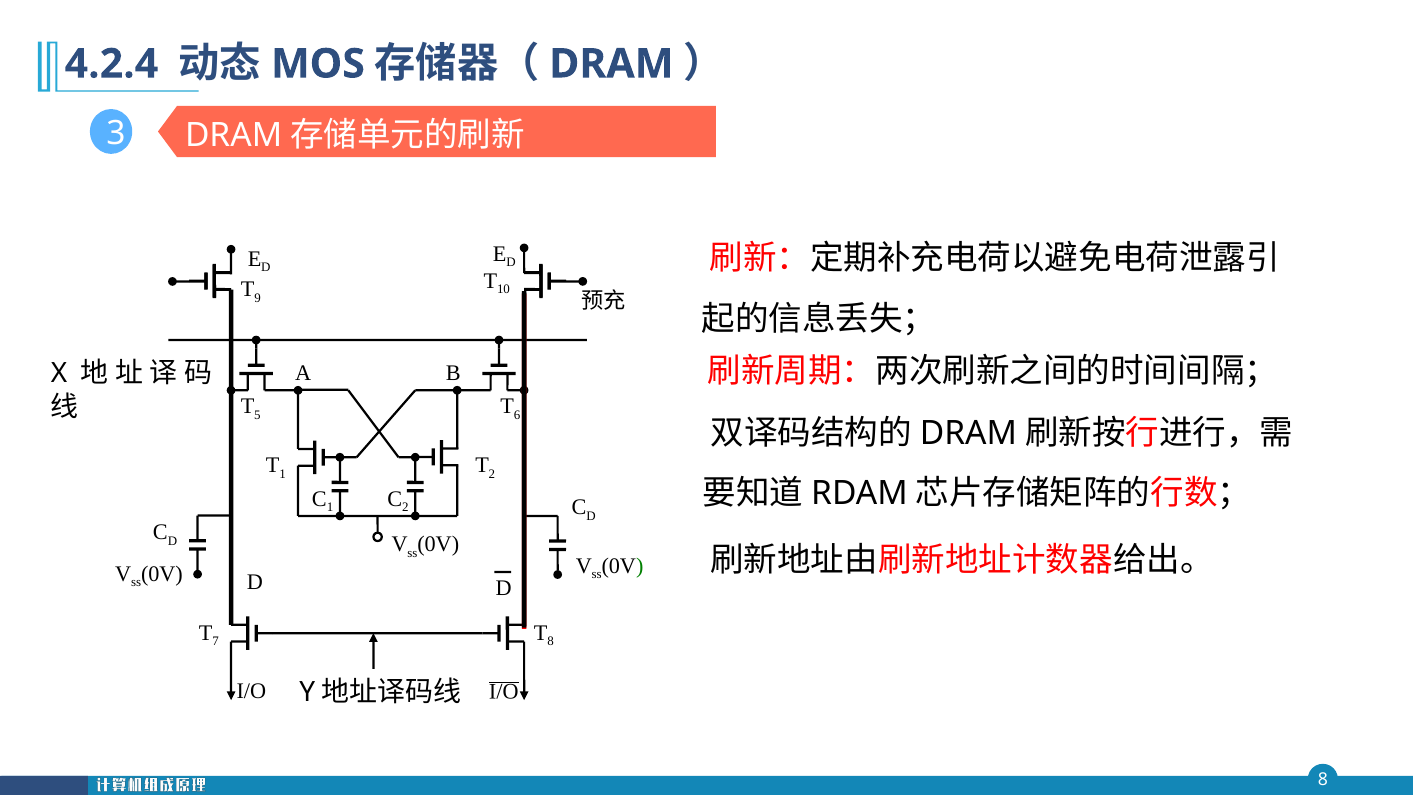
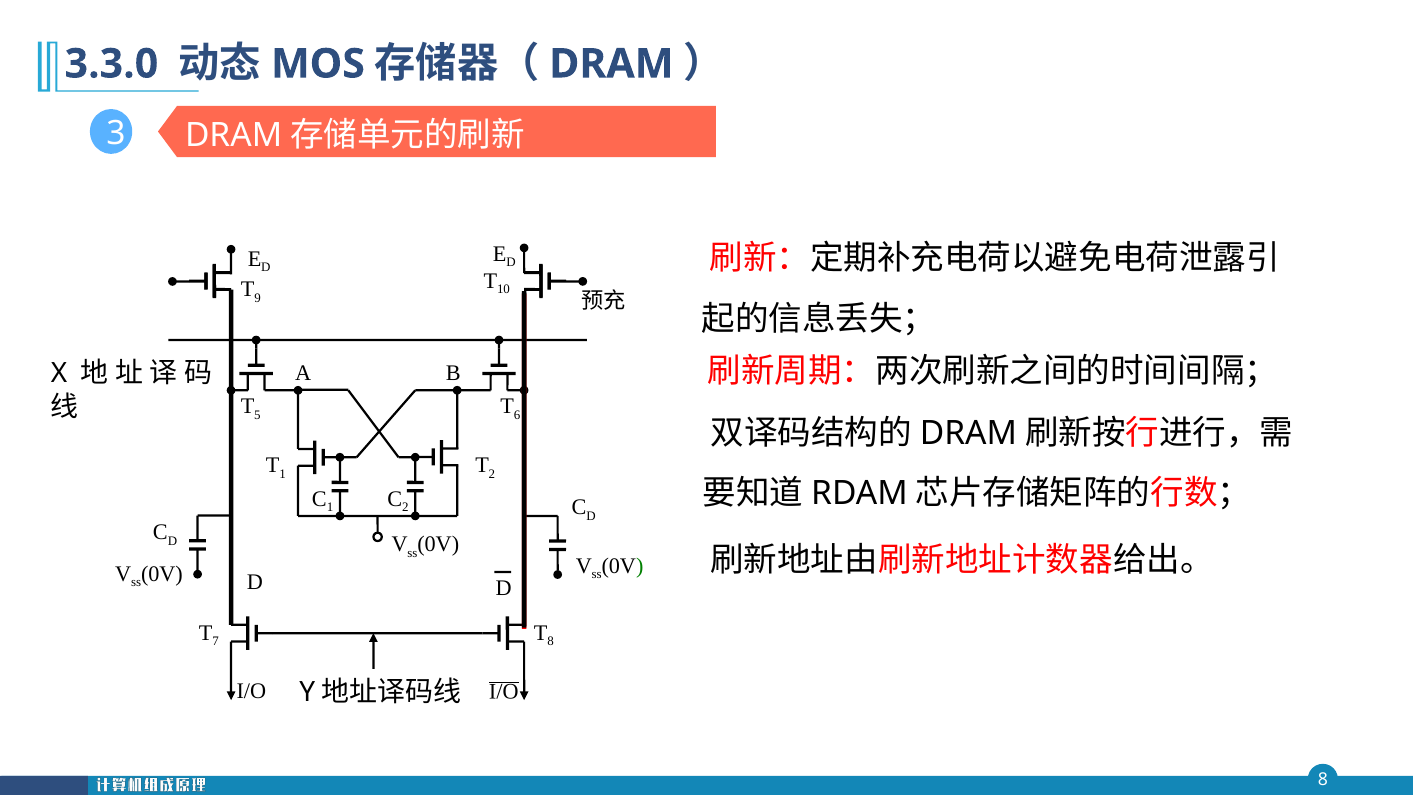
4.2.4: 4.2.4 -> 3.3.0
